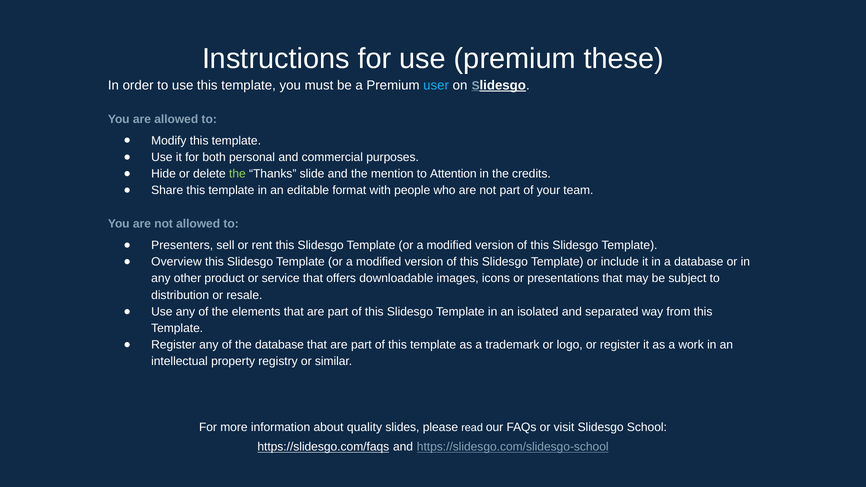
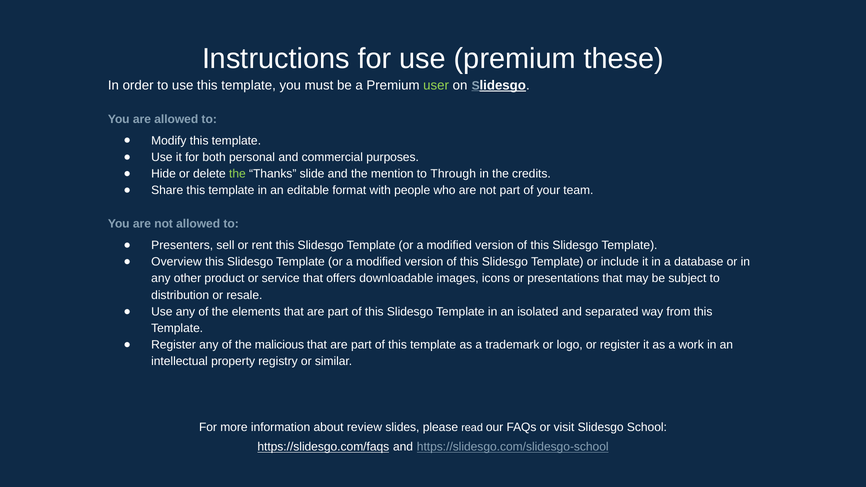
user colour: light blue -> light green
Attention: Attention -> Through
the database: database -> malicious
quality: quality -> review
